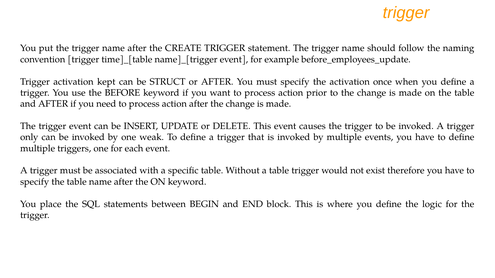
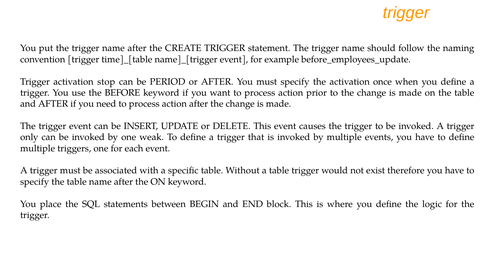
kept: kept -> stop
STRUCT: STRUCT -> PERIOD
